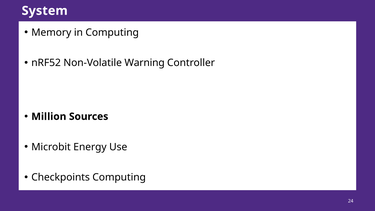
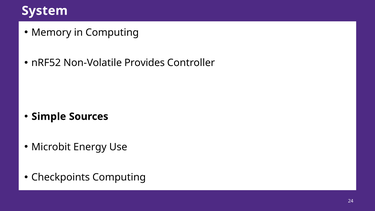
Warning: Warning -> Provides
Million: Million -> Simple
